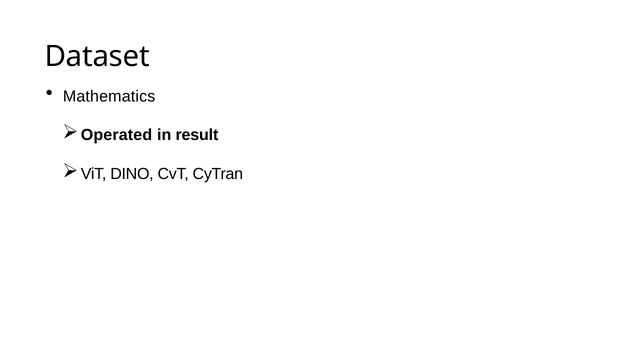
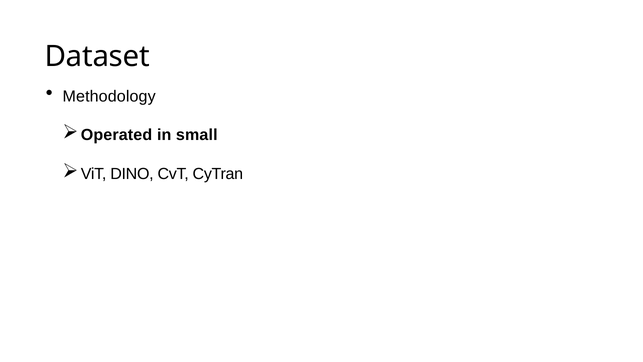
Mathematics: Mathematics -> Methodology
result: result -> small
